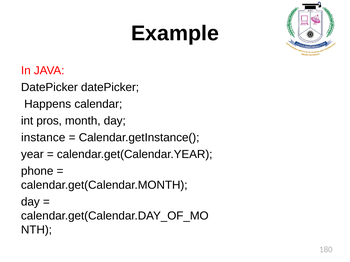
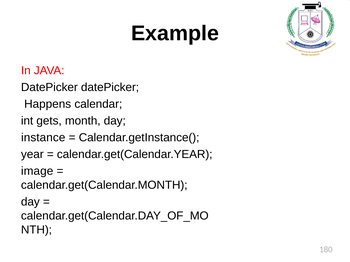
pros: pros -> gets
phone: phone -> image
